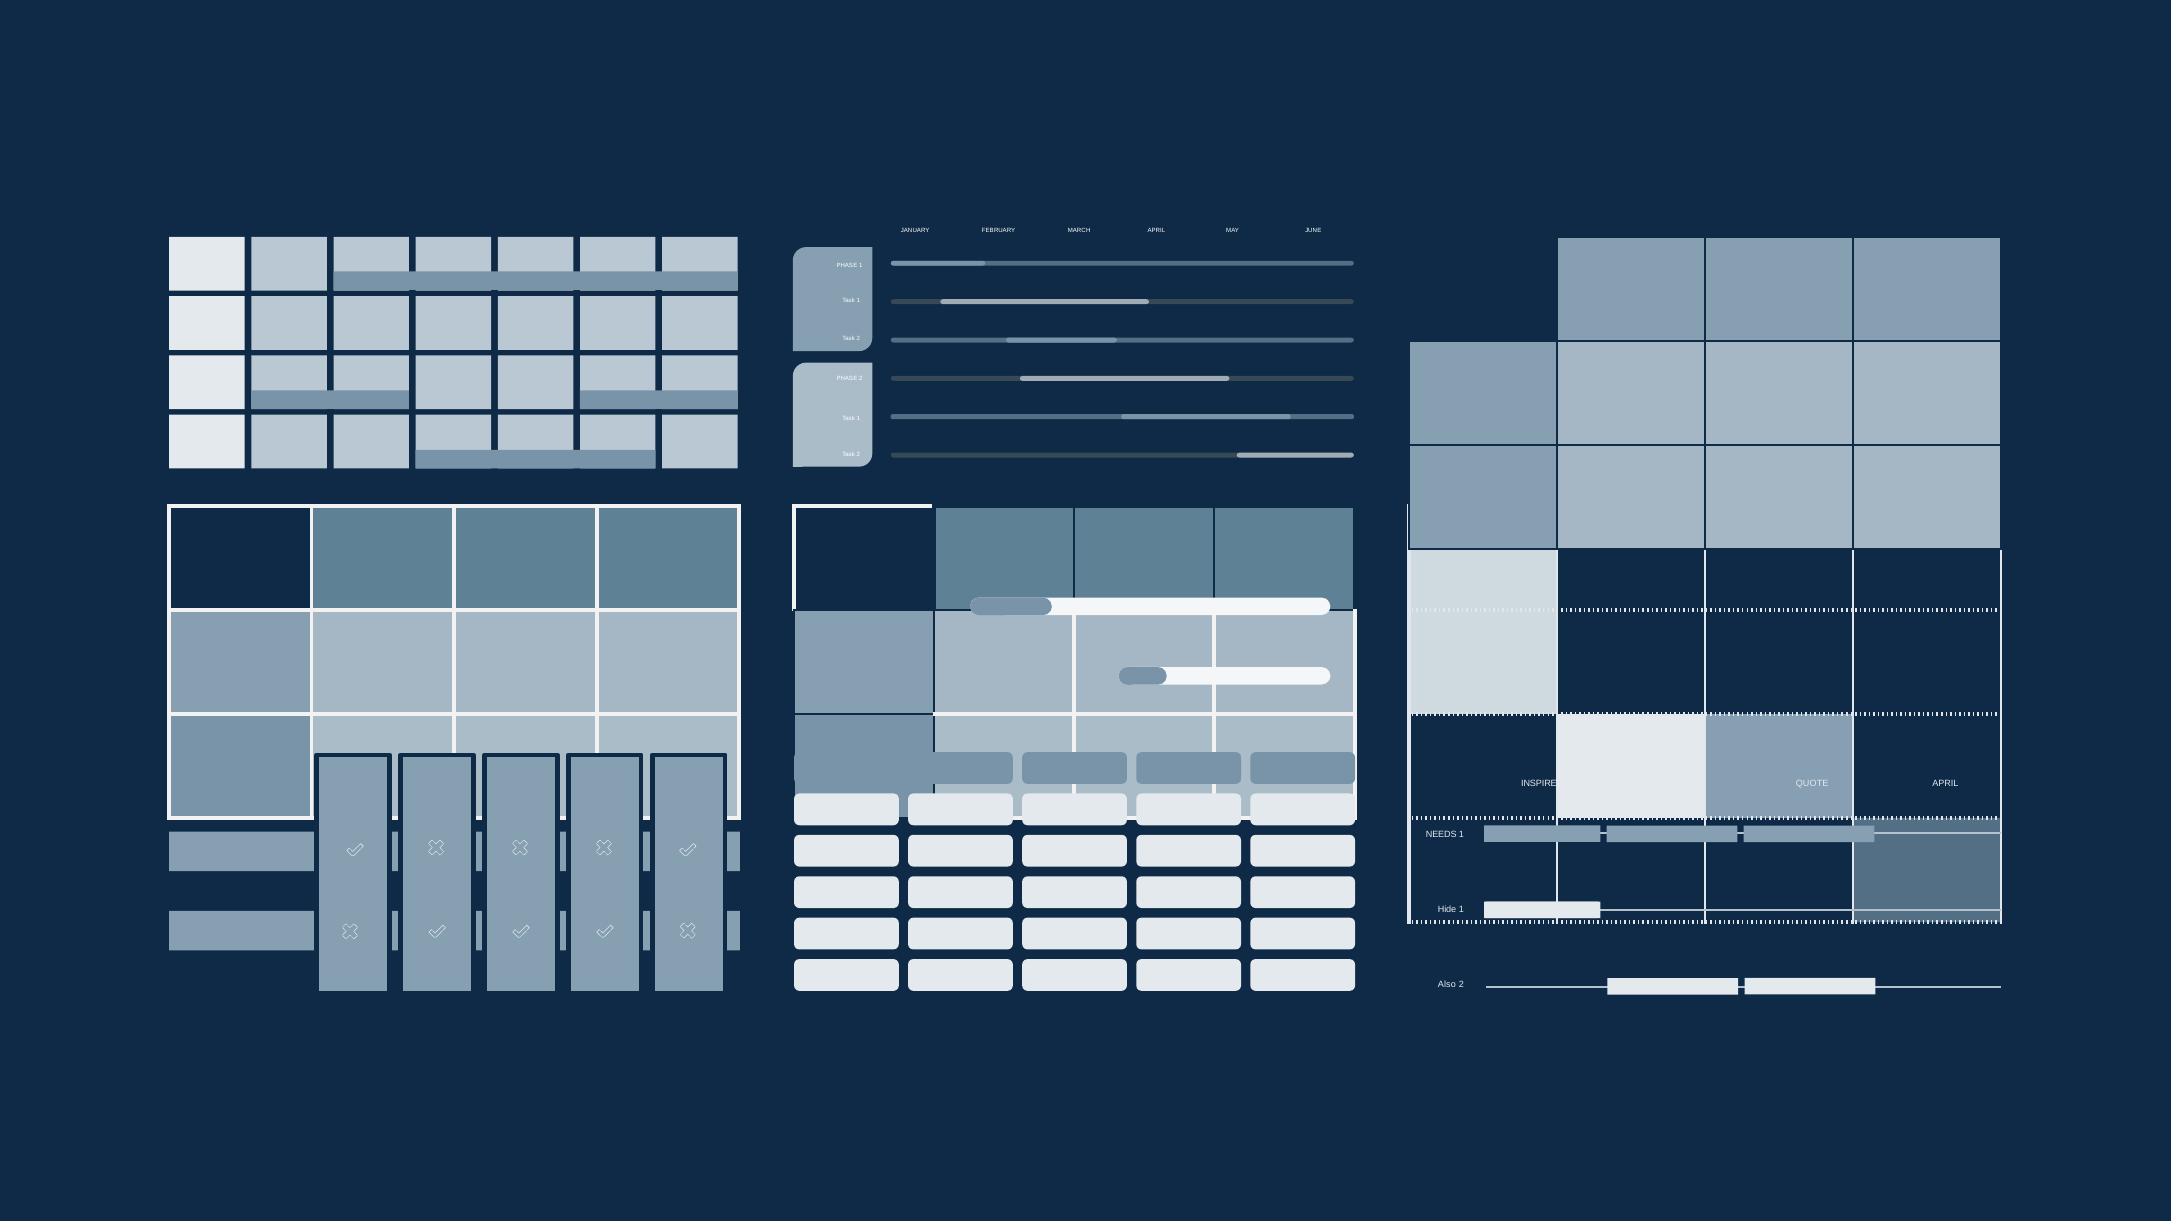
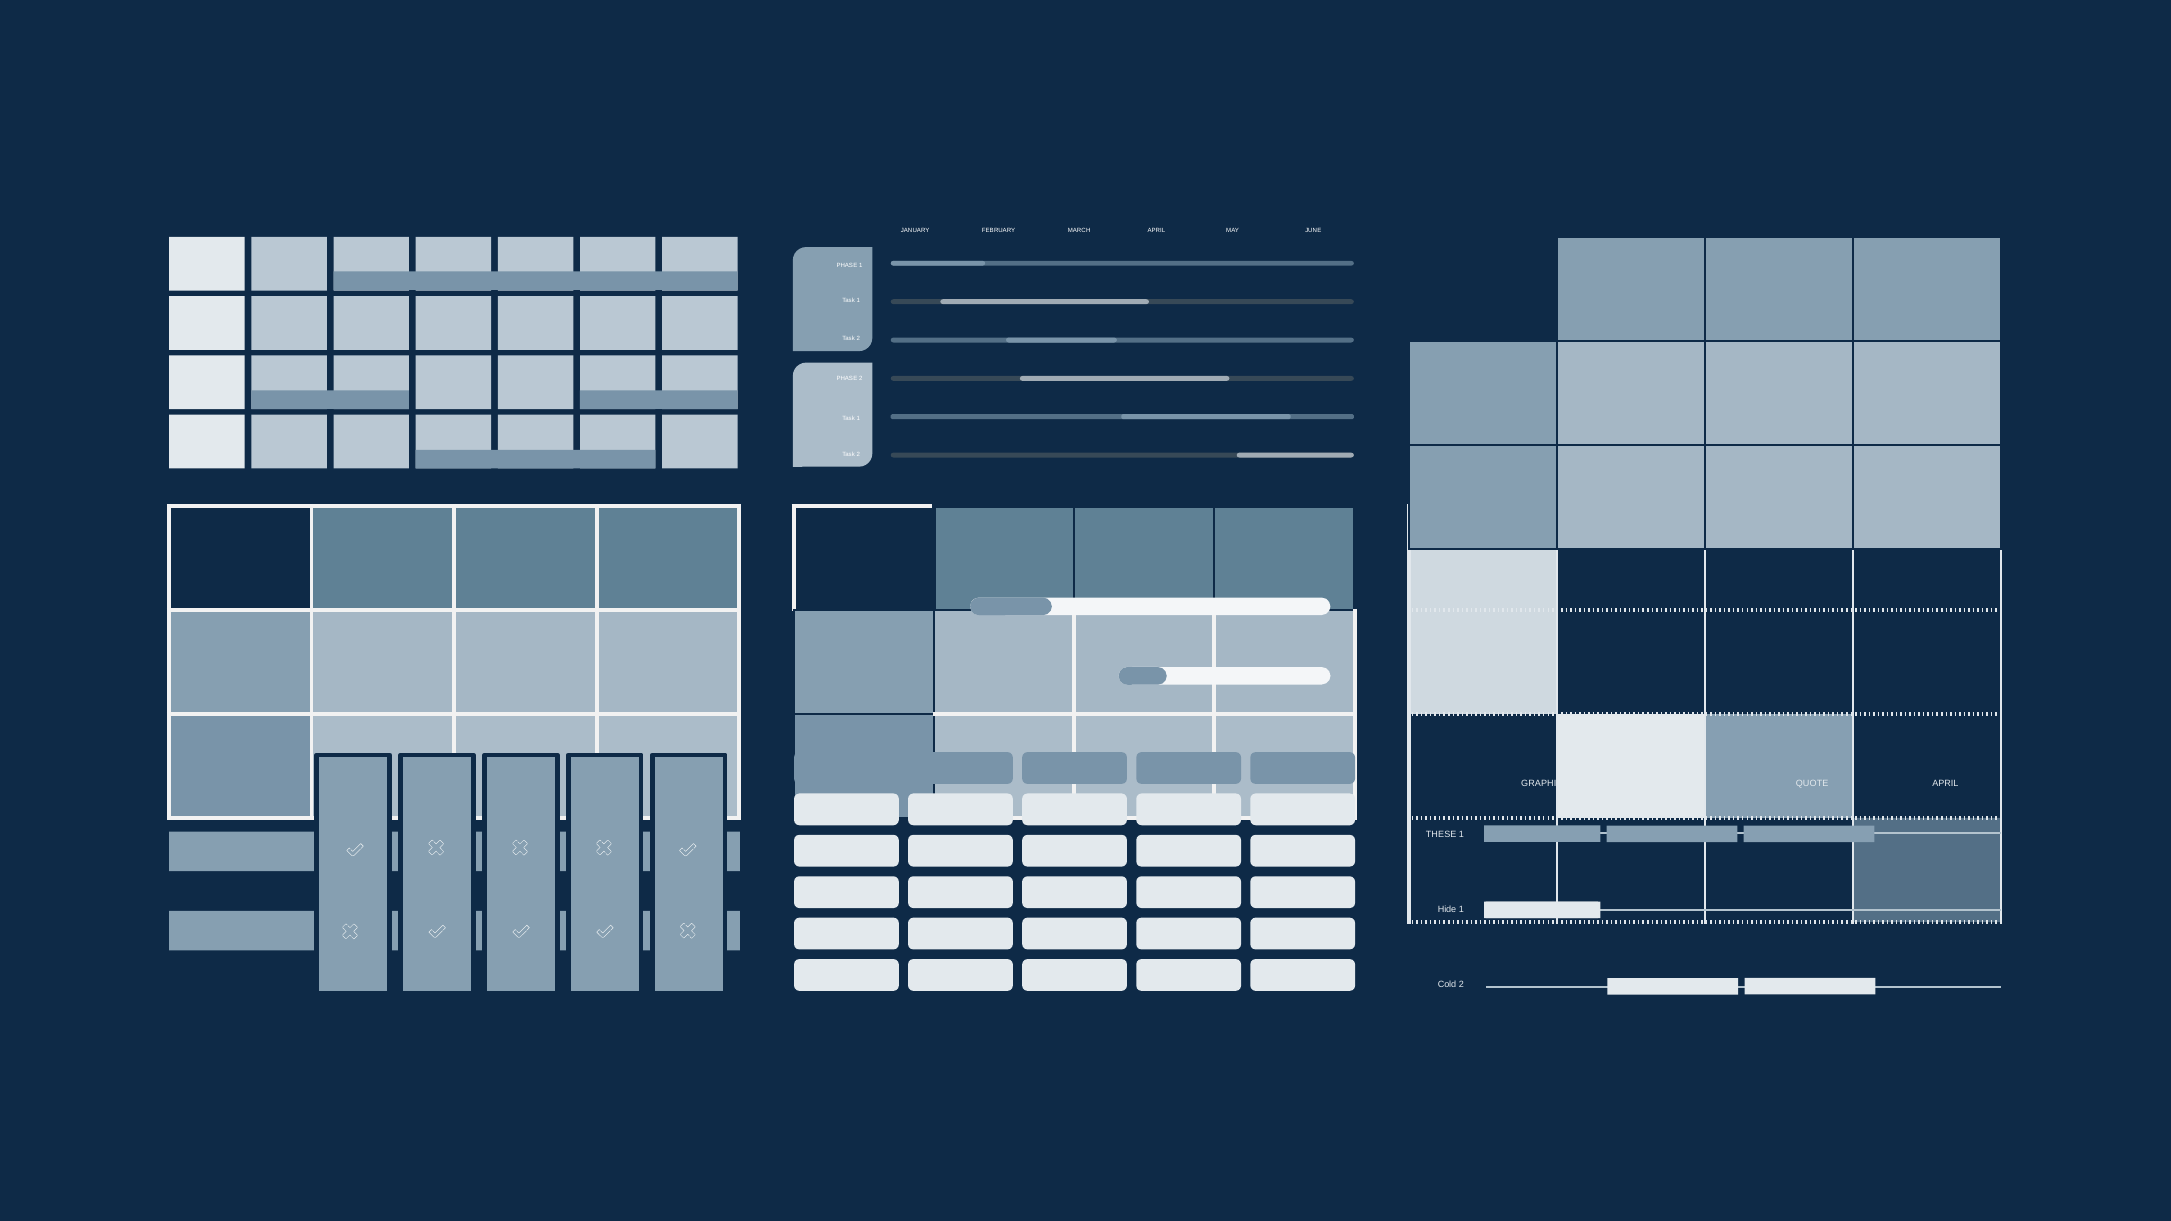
INSPIRED: INSPIRED -> GRAPHIC
NEEDS: NEEDS -> THESE
Also: Also -> Cold
